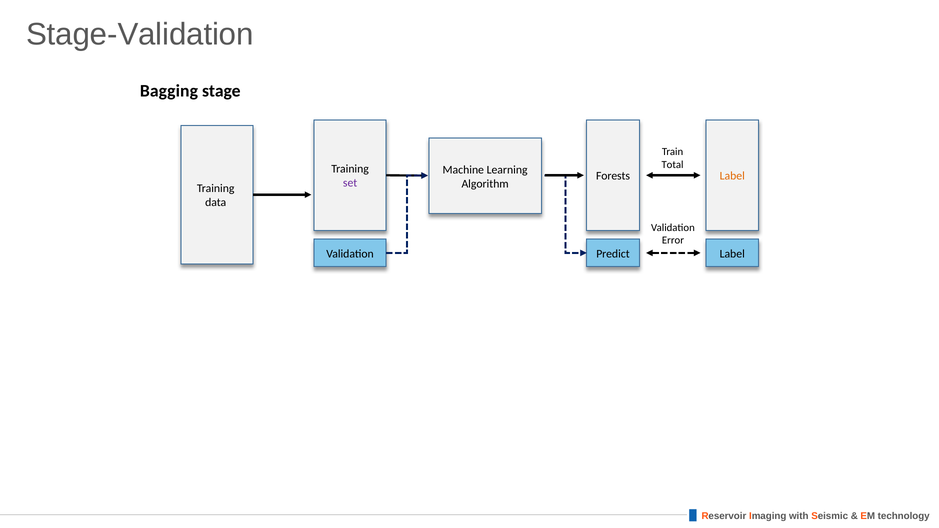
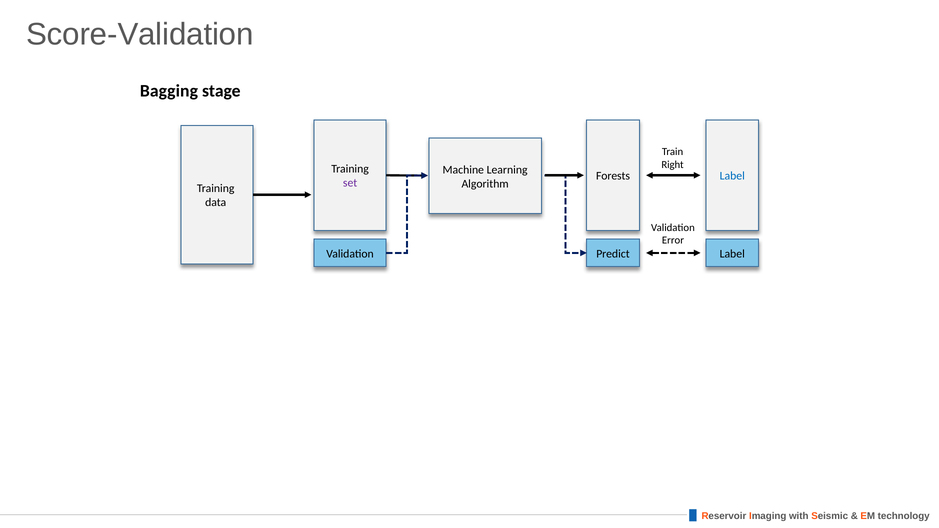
Stage-Validation: Stage-Validation -> Score-Validation
Total: Total -> Right
Label at (732, 176) colour: orange -> blue
